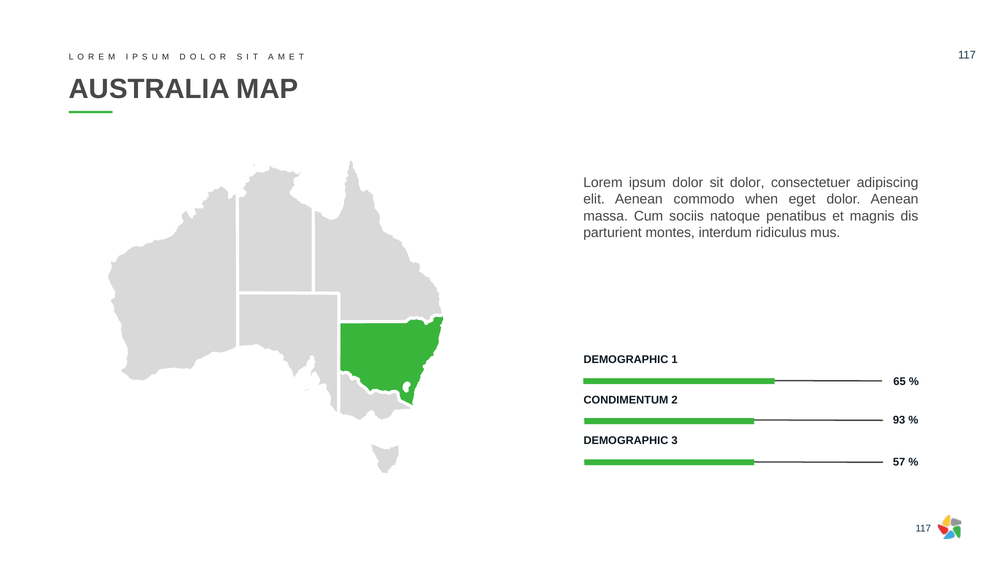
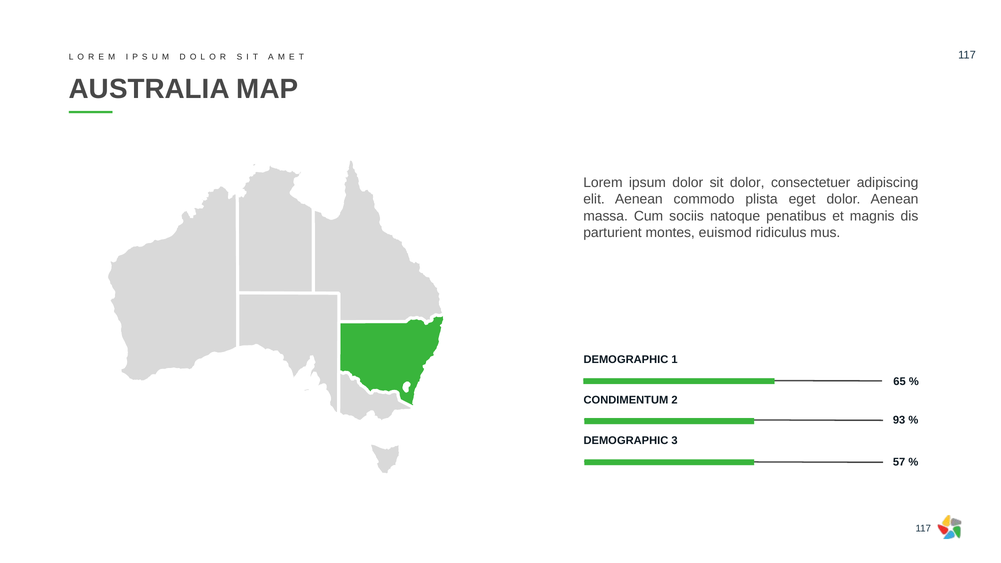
when: when -> plista
interdum: interdum -> euismod
